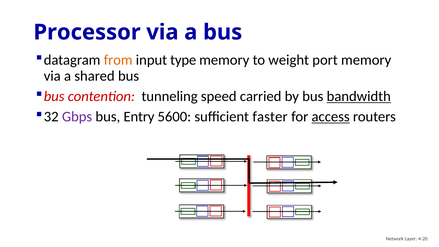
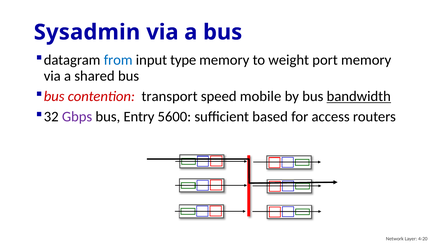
Processor: Processor -> Sysadmin
from colour: orange -> blue
tunneling: tunneling -> transport
carried: carried -> mobile
faster: faster -> based
access underline: present -> none
